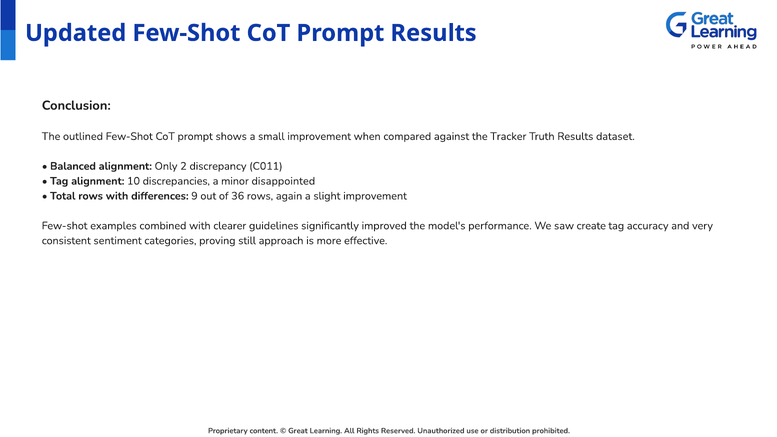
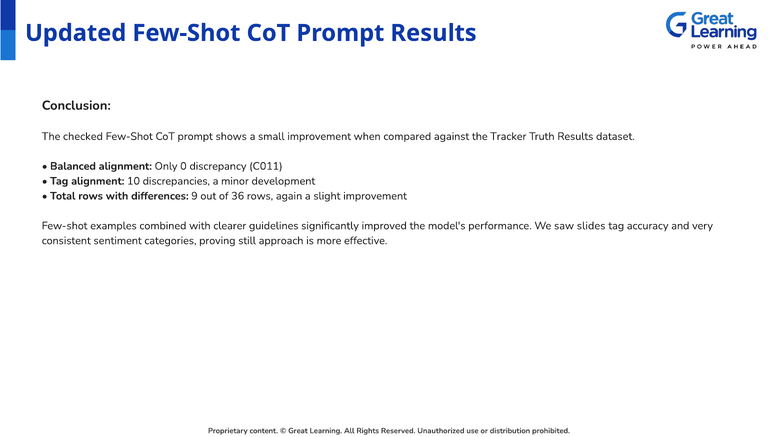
outlined: outlined -> checked
2: 2 -> 0
disappointed: disappointed -> development
create: create -> slides
